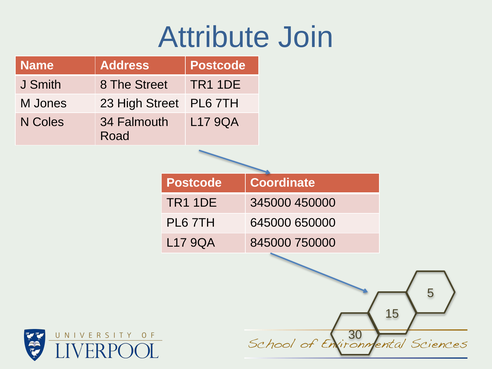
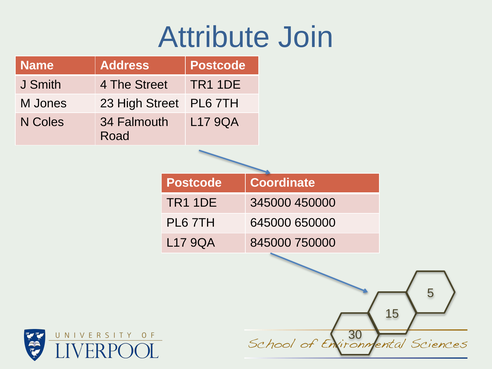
8: 8 -> 4
